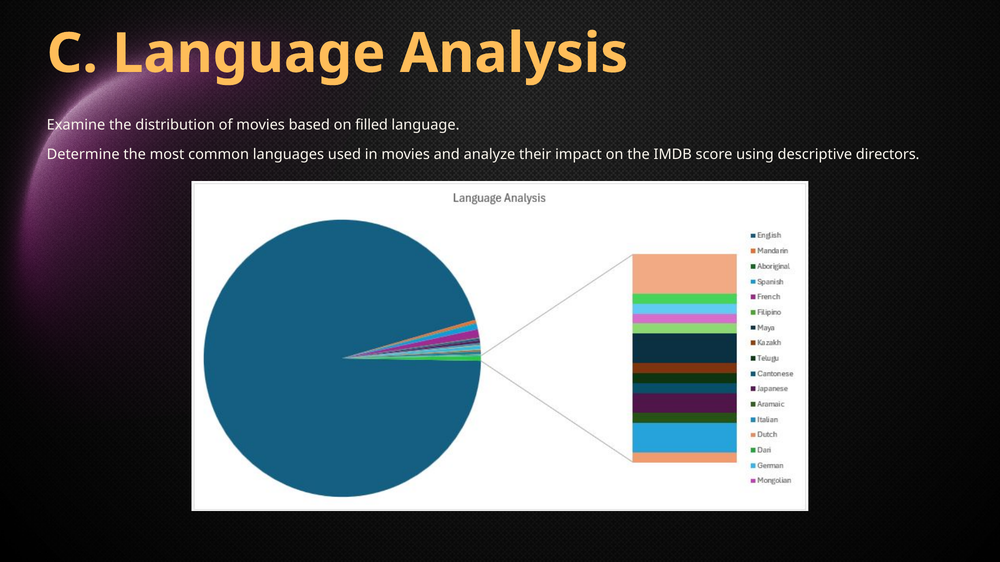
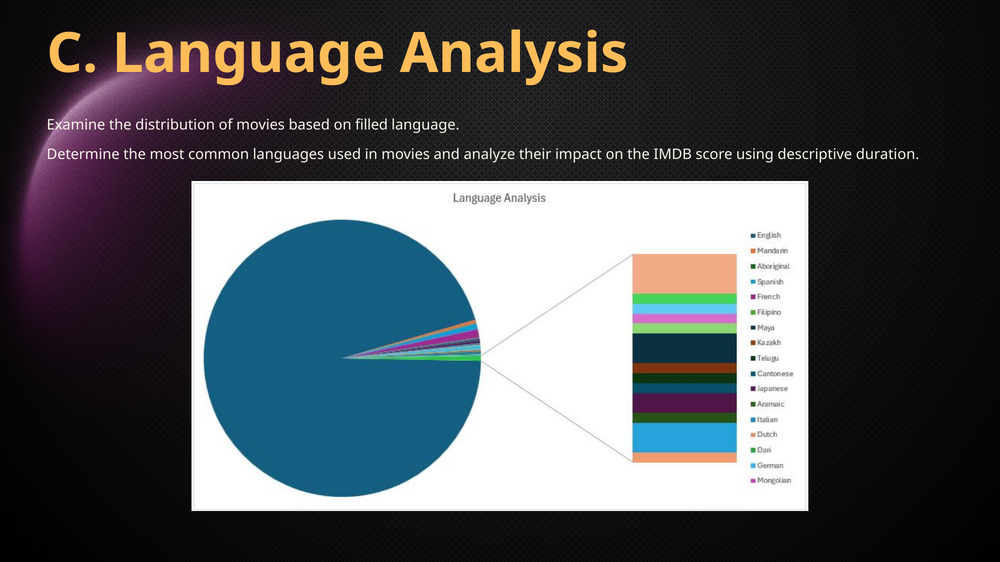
directors: directors -> duration
